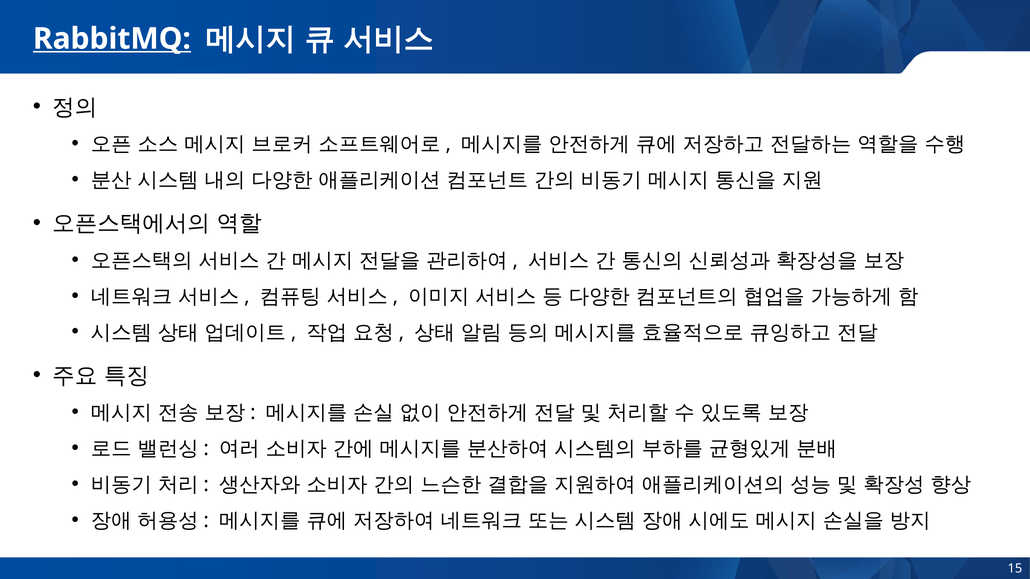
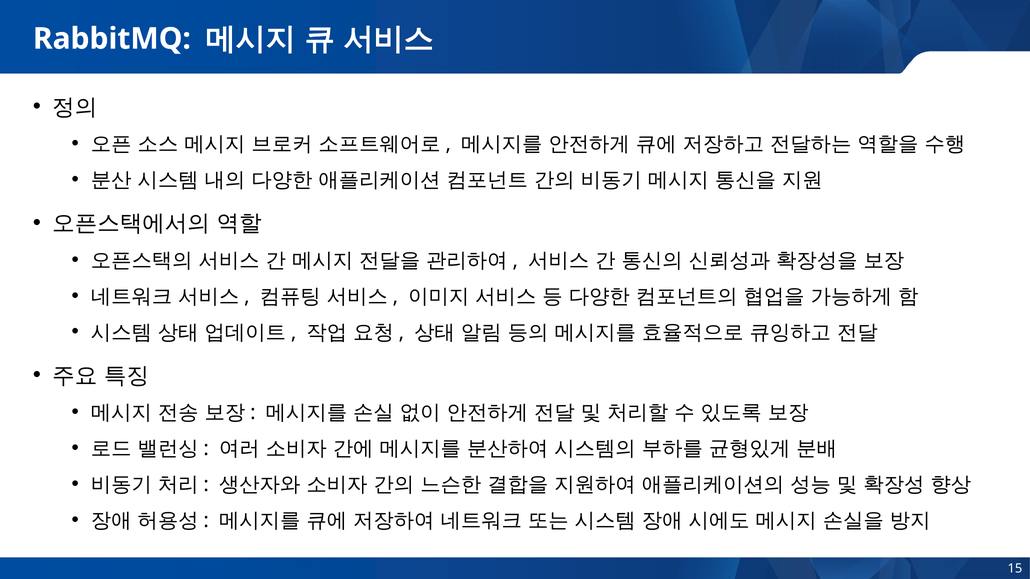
RabbitMQ underline: present -> none
